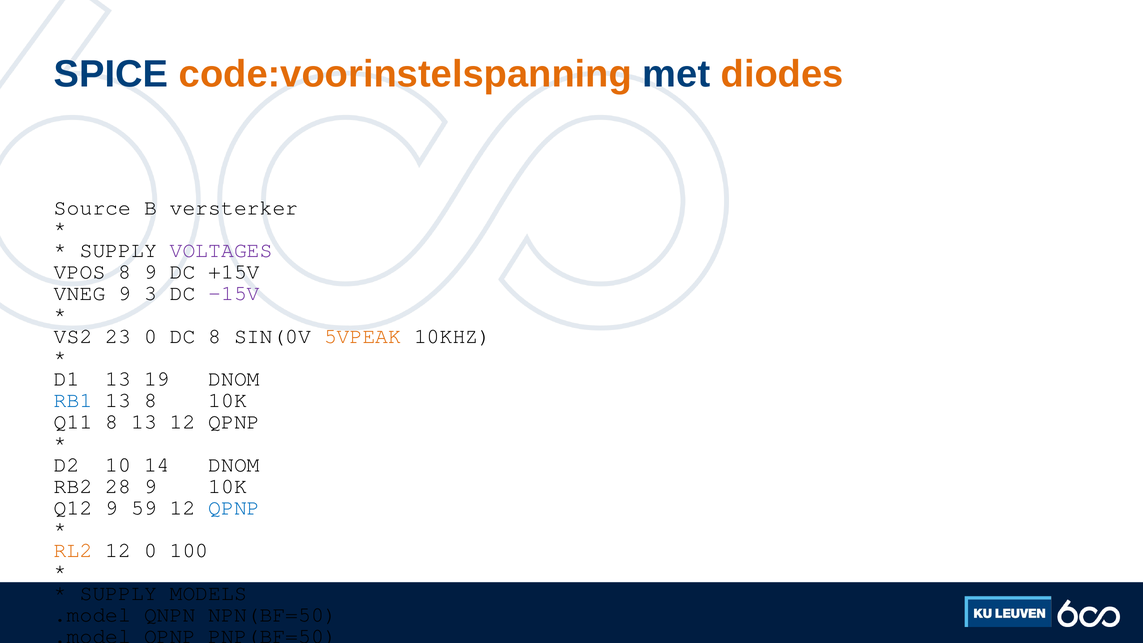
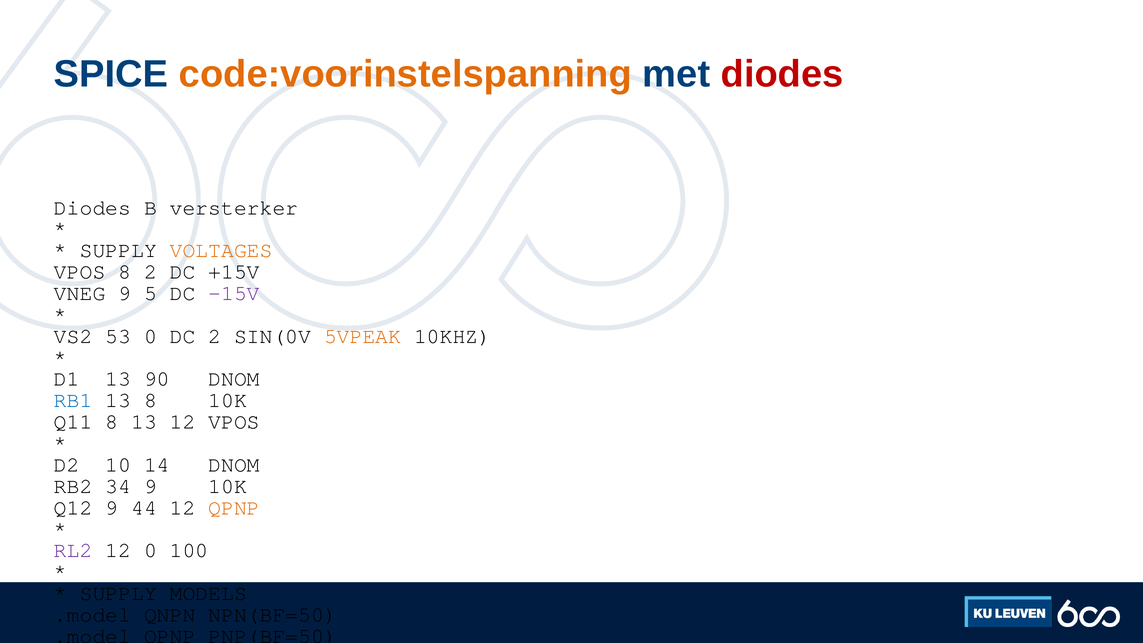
diodes at (782, 74) colour: orange -> red
Source at (93, 207): Source -> Diodes
VOLTAGES colour: purple -> orange
8 9: 9 -> 2
3: 3 -> 5
23: 23 -> 53
DC 8: 8 -> 2
19: 19 -> 90
13 12 QPNP: QPNP -> VPOS
28: 28 -> 34
59: 59 -> 44
QPNP at (234, 507) colour: blue -> orange
RL2 colour: orange -> purple
